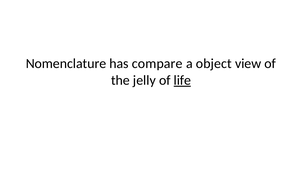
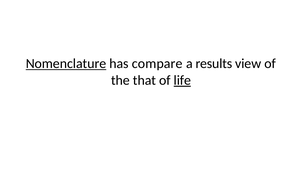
Nomenclature underline: none -> present
object: object -> results
jelly: jelly -> that
